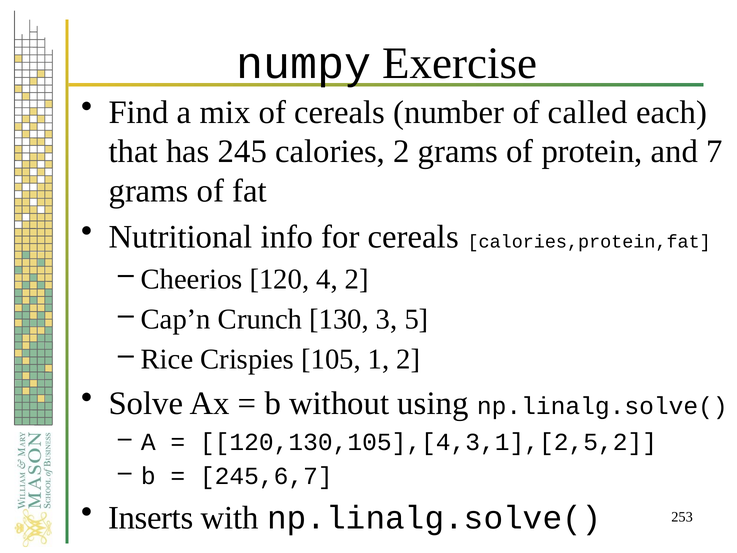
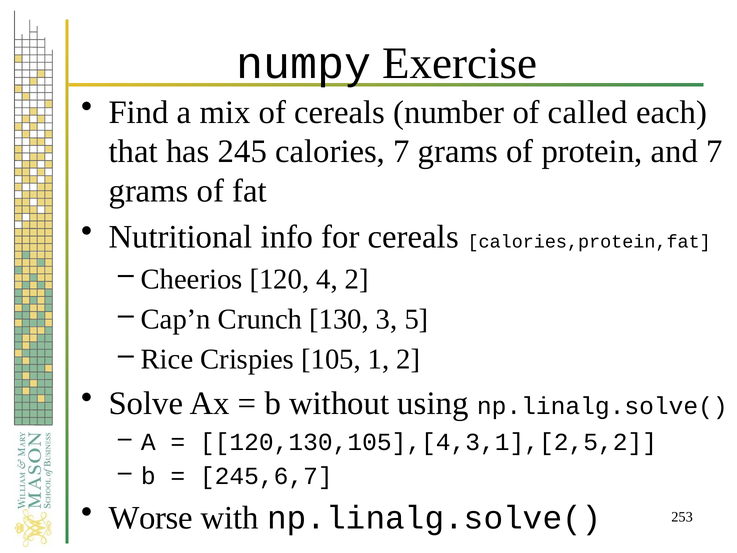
calories 2: 2 -> 7
Inserts: Inserts -> Worse
